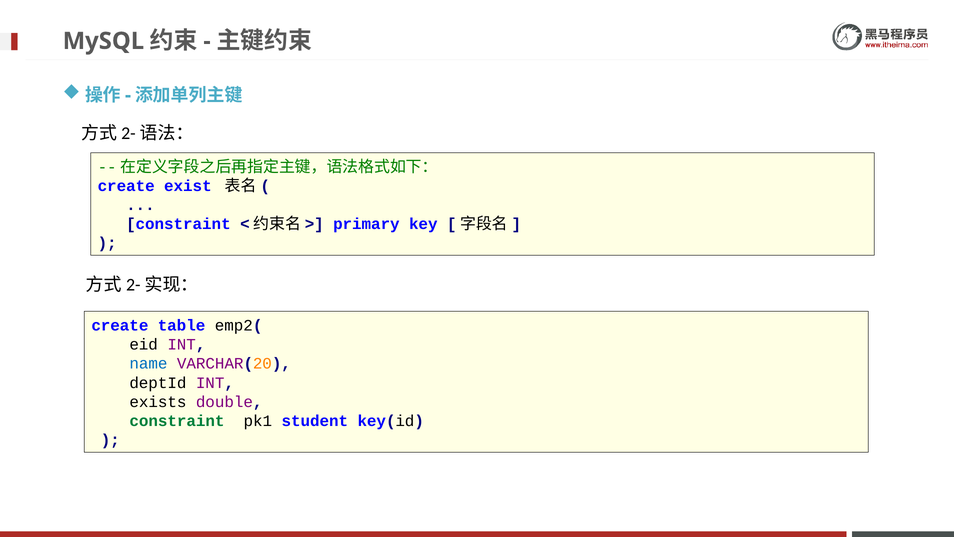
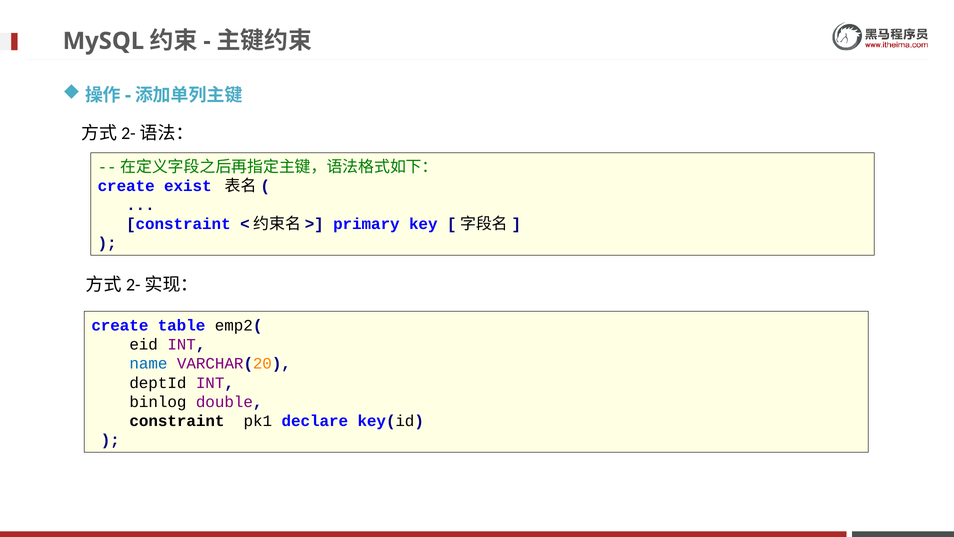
exists: exists -> binlog
constraint at (177, 421) colour: green -> black
student: student -> declare
